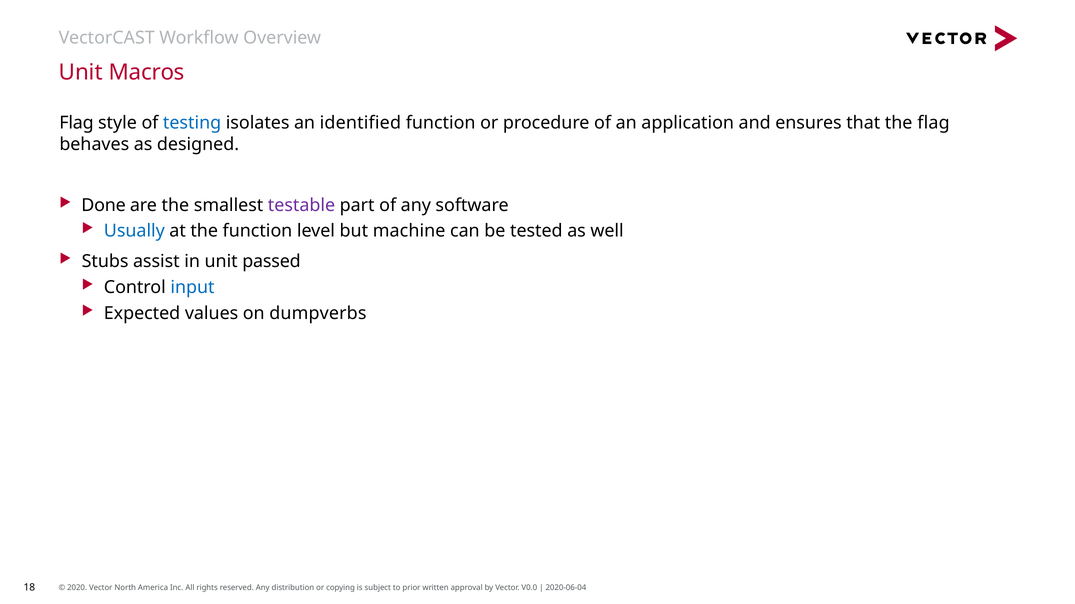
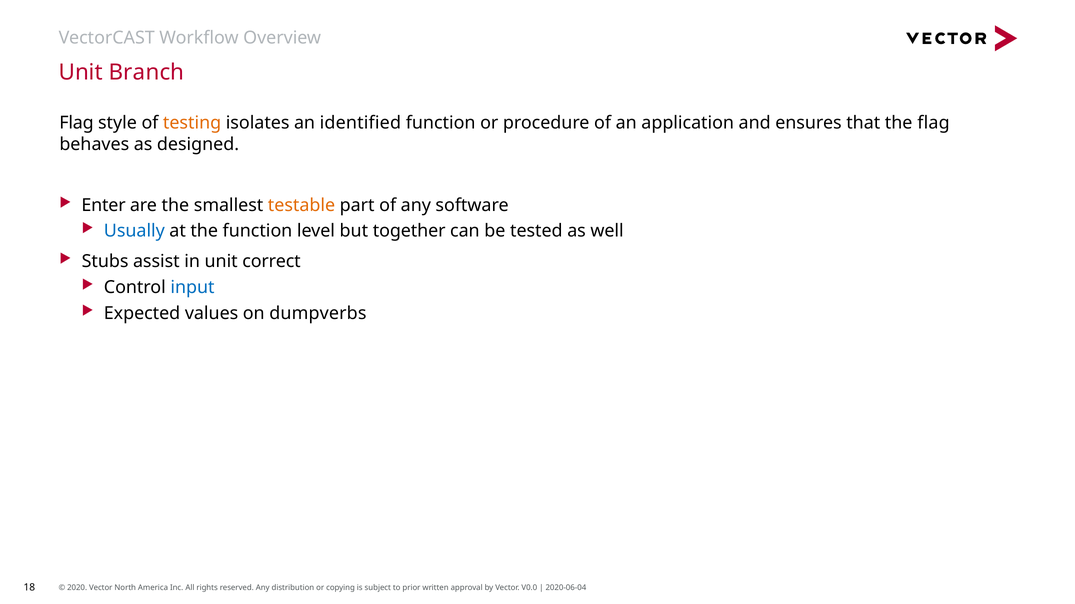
Macros: Macros -> Branch
testing colour: blue -> orange
Done: Done -> Enter
testable colour: purple -> orange
machine: machine -> together
passed: passed -> correct
